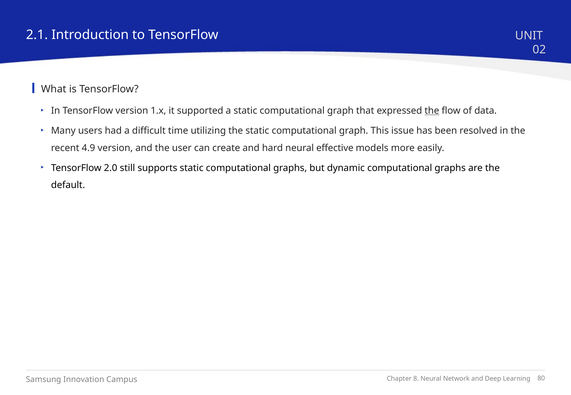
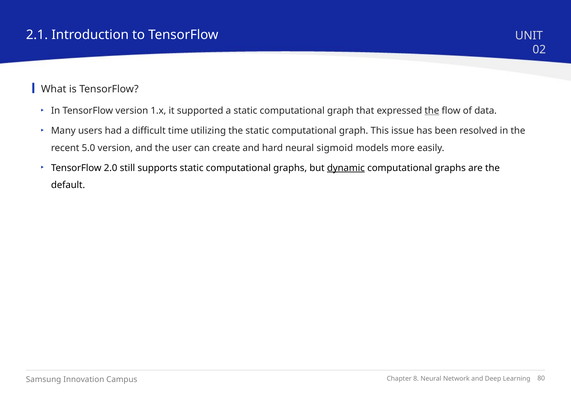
4.9: 4.9 -> 5.0
effective: effective -> sigmoid
dynamic underline: none -> present
